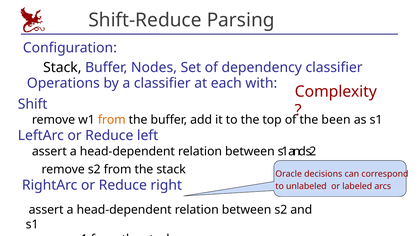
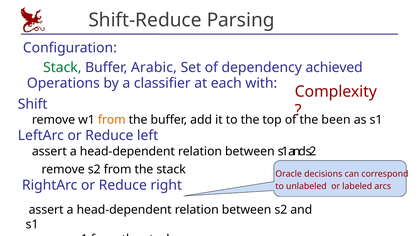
Stack at (62, 67) colour: black -> green
Nodes: Nodes -> Arabic
dependency classifier: classifier -> achieved
